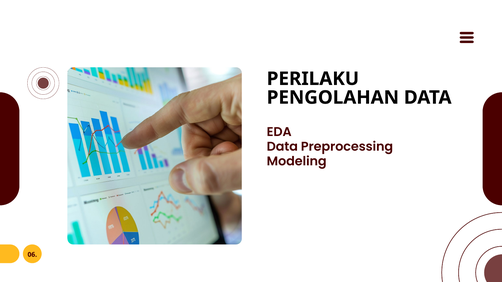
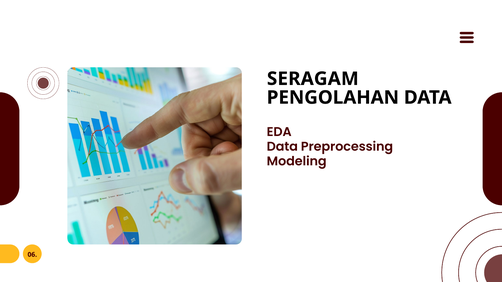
PERILAKU: PERILAKU -> SERAGAM
